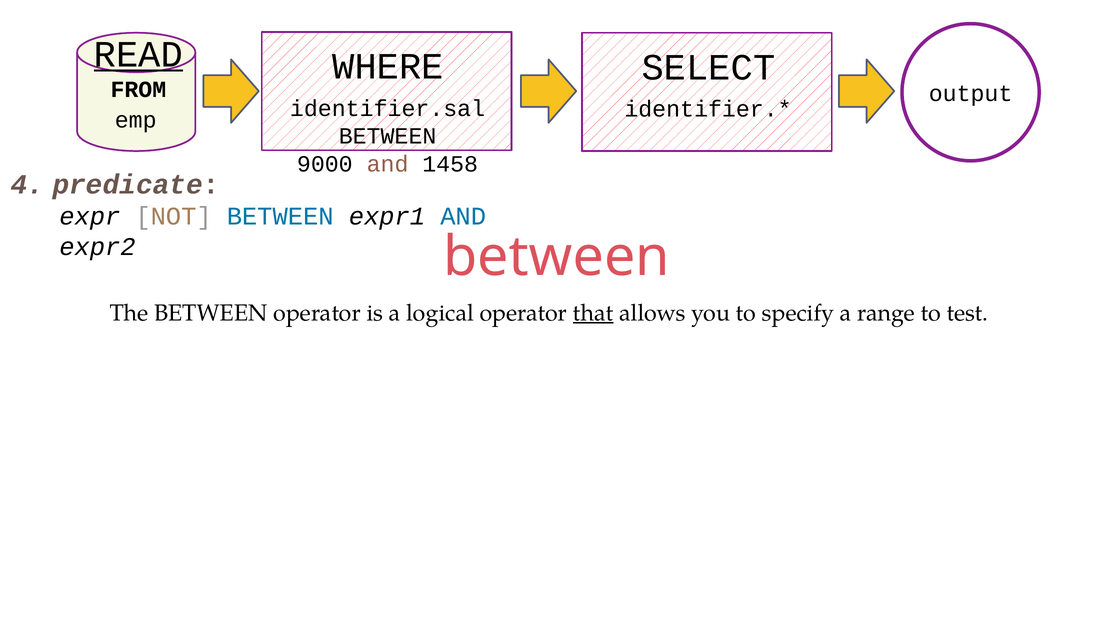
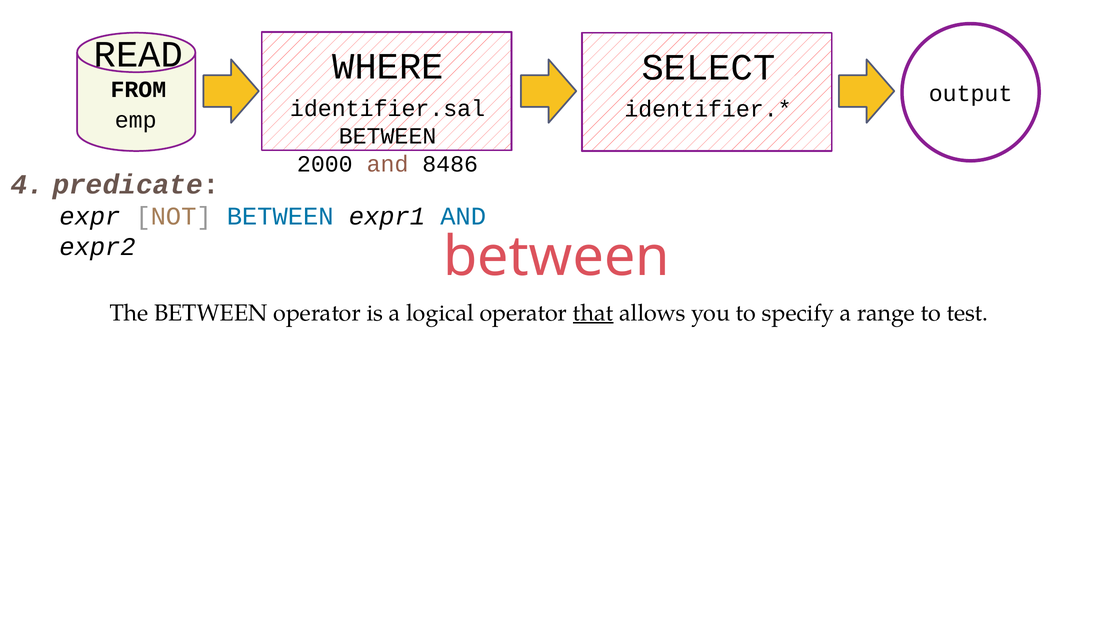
READ underline: present -> none
9000: 9000 -> 2000
1458: 1458 -> 8486
